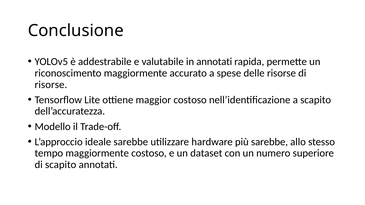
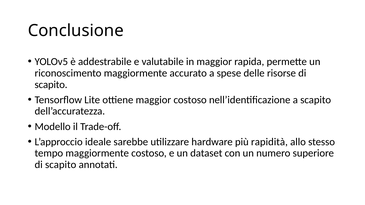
in annotati: annotati -> maggior
risorse at (51, 85): risorse -> scapito
più sarebbe: sarebbe -> rapidità
